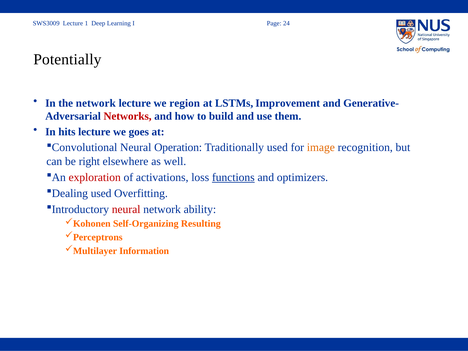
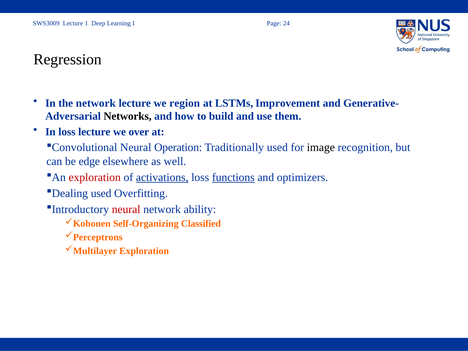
Potentially: Potentially -> Regression
Networks colour: red -> black
In hits: hits -> loss
goes: goes -> over
image colour: orange -> black
right: right -> edge
activations underline: none -> present
Resulting: Resulting -> Classified
Information at (144, 251): Information -> Exploration
